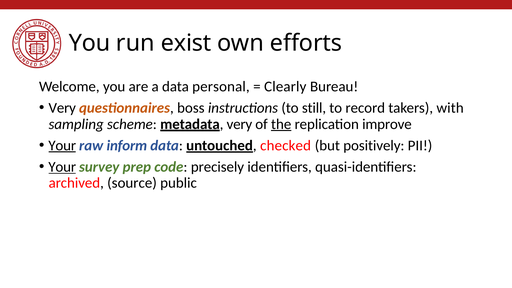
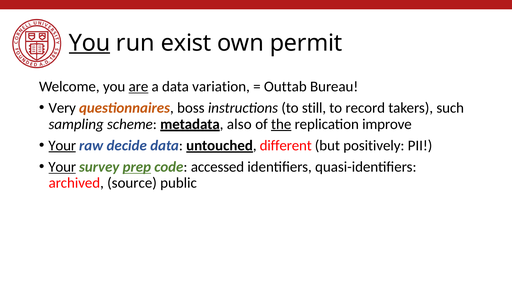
You at (90, 43) underline: none -> present
efforts: efforts -> permit
are underline: none -> present
personal: personal -> variation
Clearly: Clearly -> Outtab
with: with -> such
metadata very: very -> also
inform: inform -> decide
checked: checked -> different
prep underline: none -> present
precisely: precisely -> accessed
